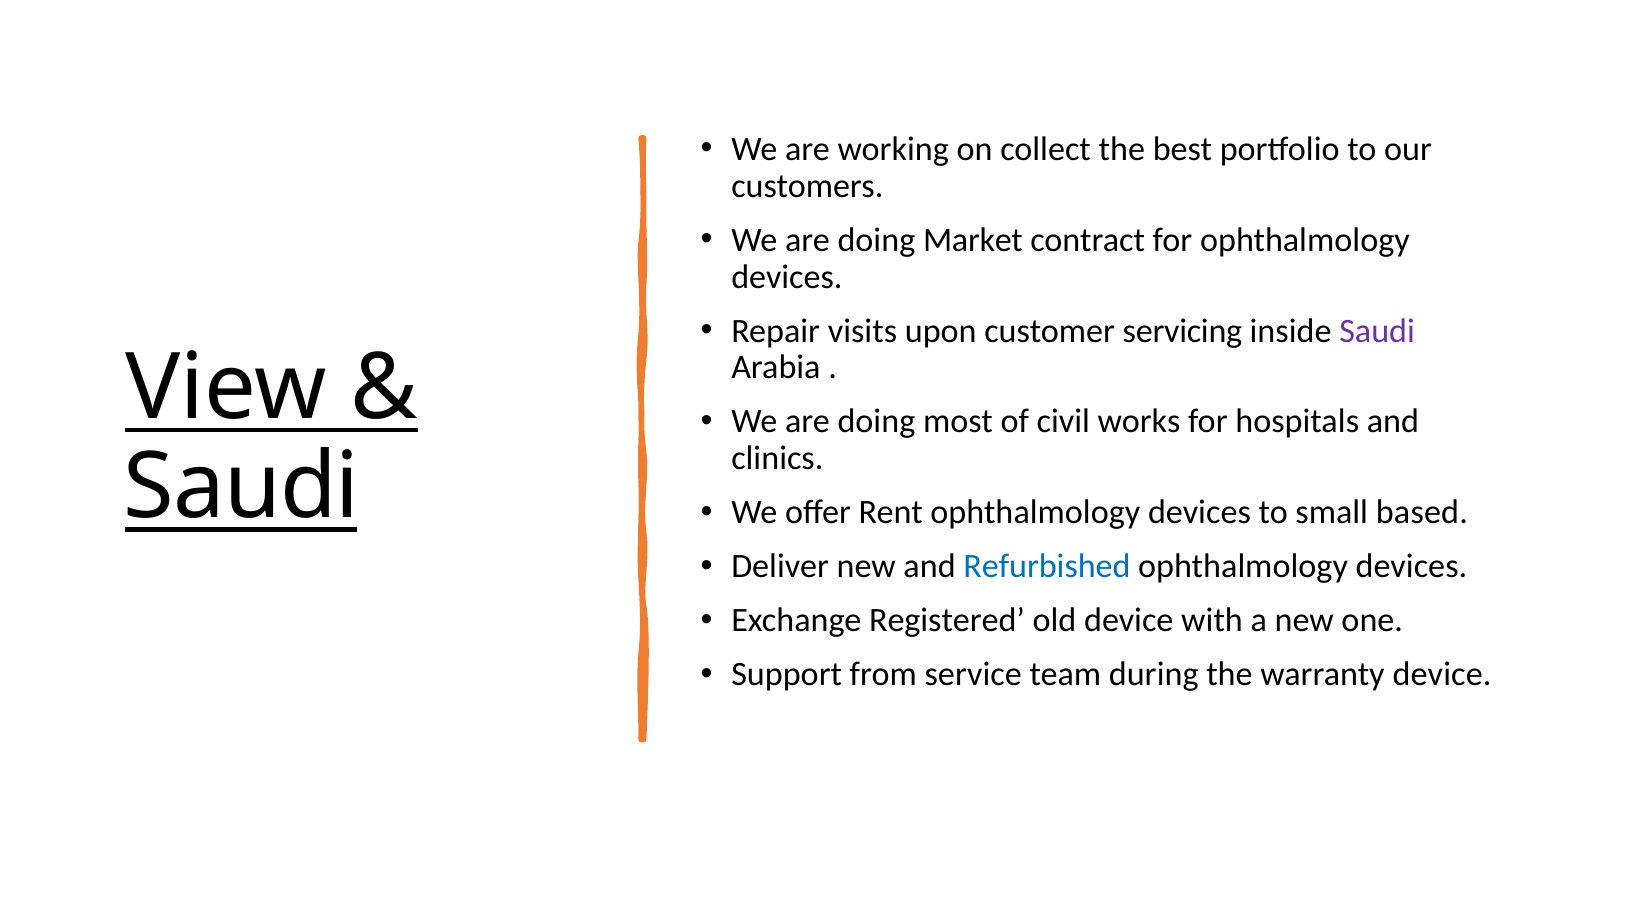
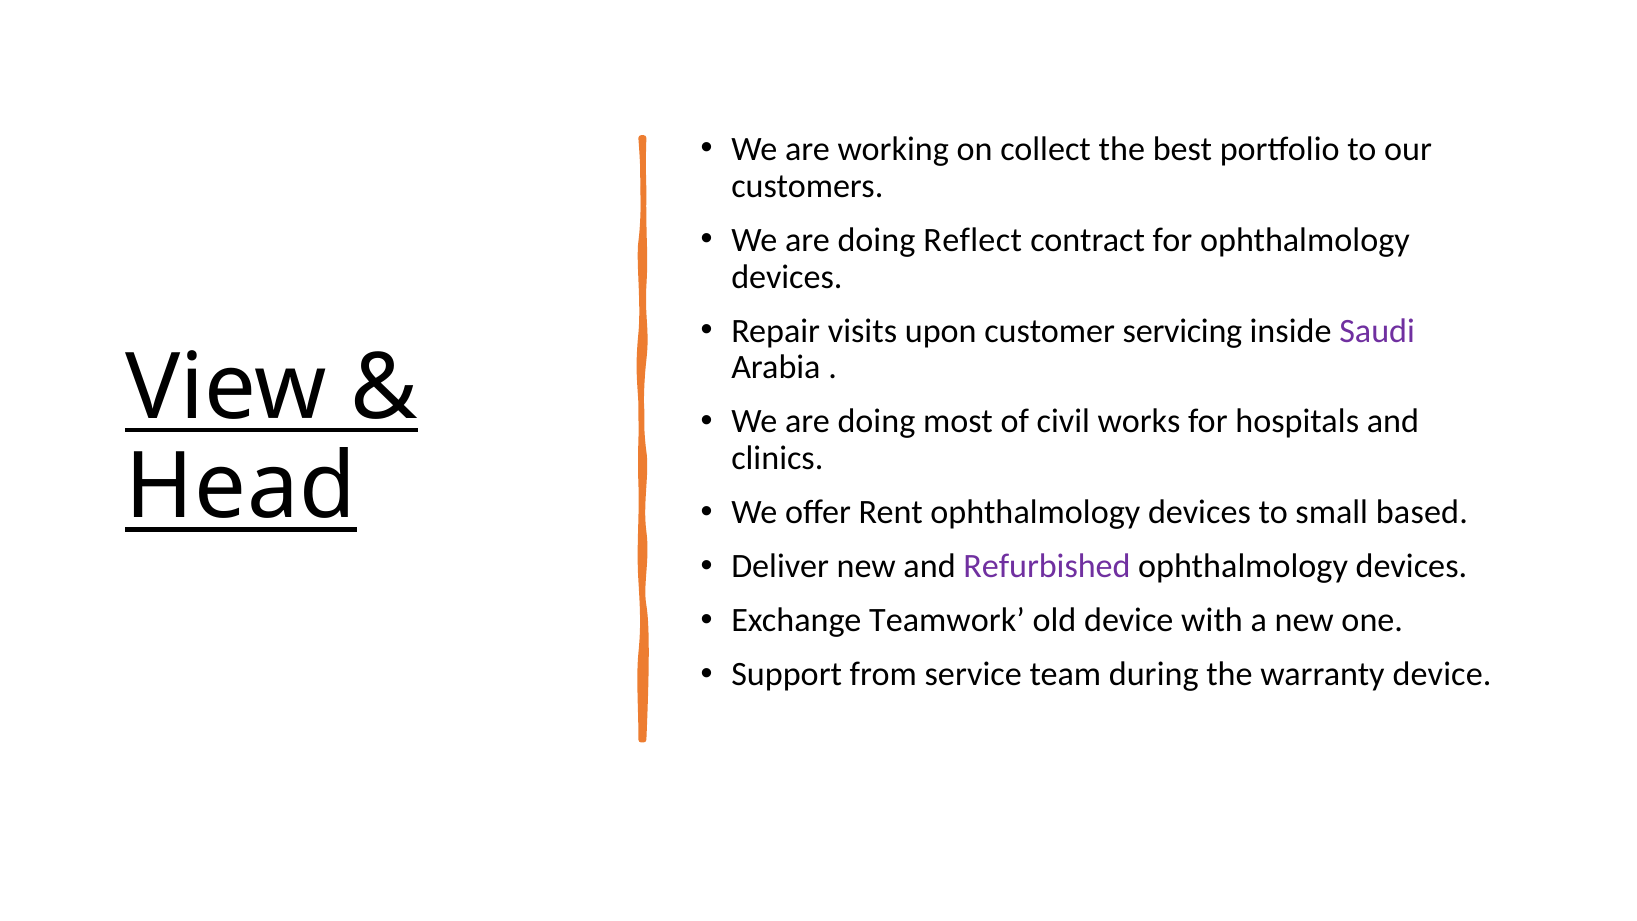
Market: Market -> Reflect
Saudi at (242, 487): Saudi -> Head
Refurbished colour: blue -> purple
Registered: Registered -> Teamwork
